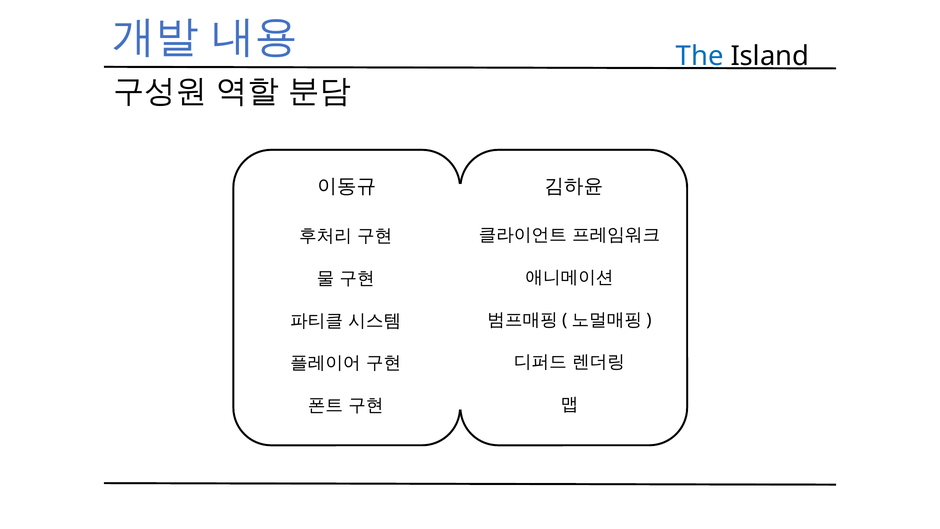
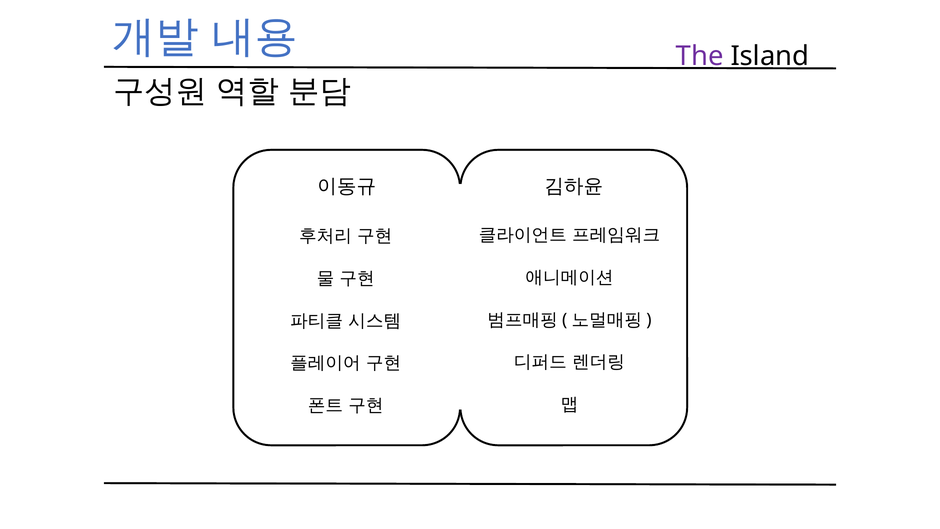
The colour: blue -> purple
